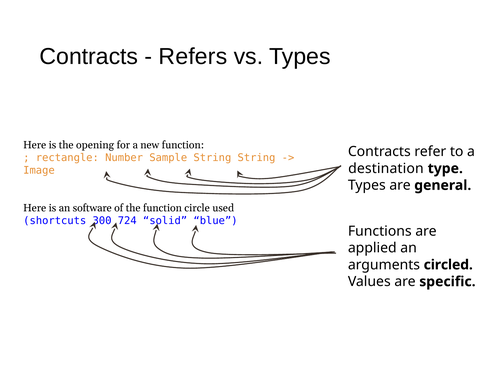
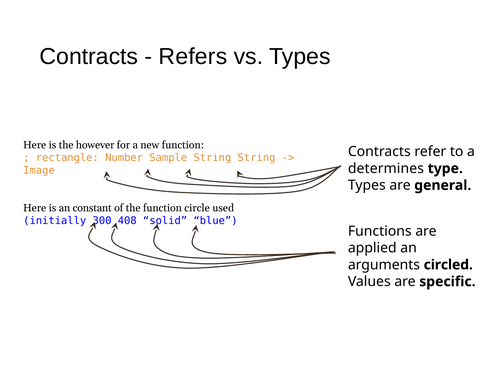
opening: opening -> however
destination: destination -> determines
software: software -> constant
shortcuts: shortcuts -> initially
724: 724 -> 408
